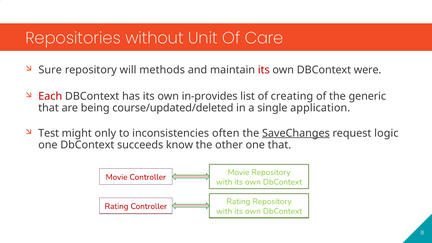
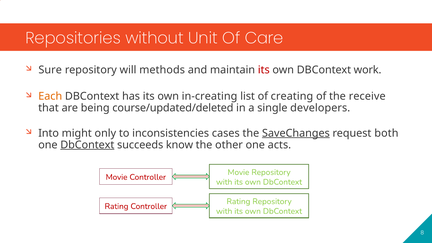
were: were -> work
Each colour: red -> orange
in-provides: in-provides -> in-creating
generic: generic -> receive
application: application -> developers
Test: Test -> Into
often: often -> cases
logic: logic -> both
DbContext at (87, 145) underline: none -> present
one that: that -> acts
